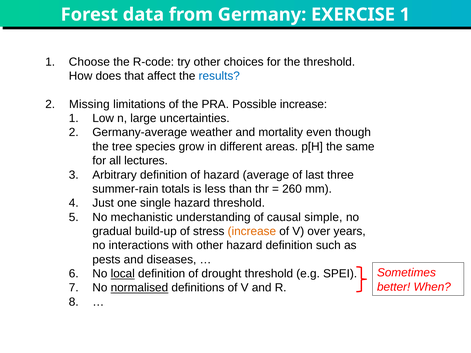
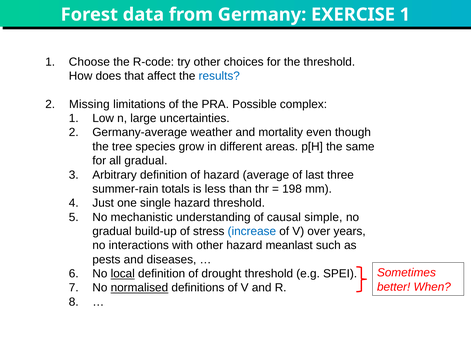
Possible increase: increase -> complex
all lectures: lectures -> gradual
260: 260 -> 198
increase at (252, 231) colour: orange -> blue
hazard definition: definition -> meanlast
